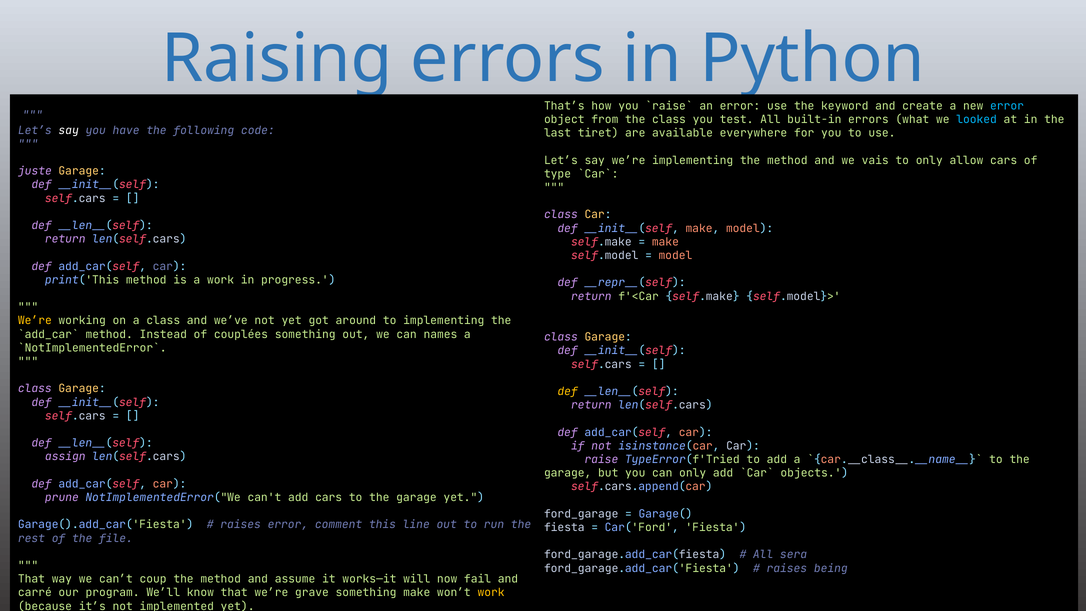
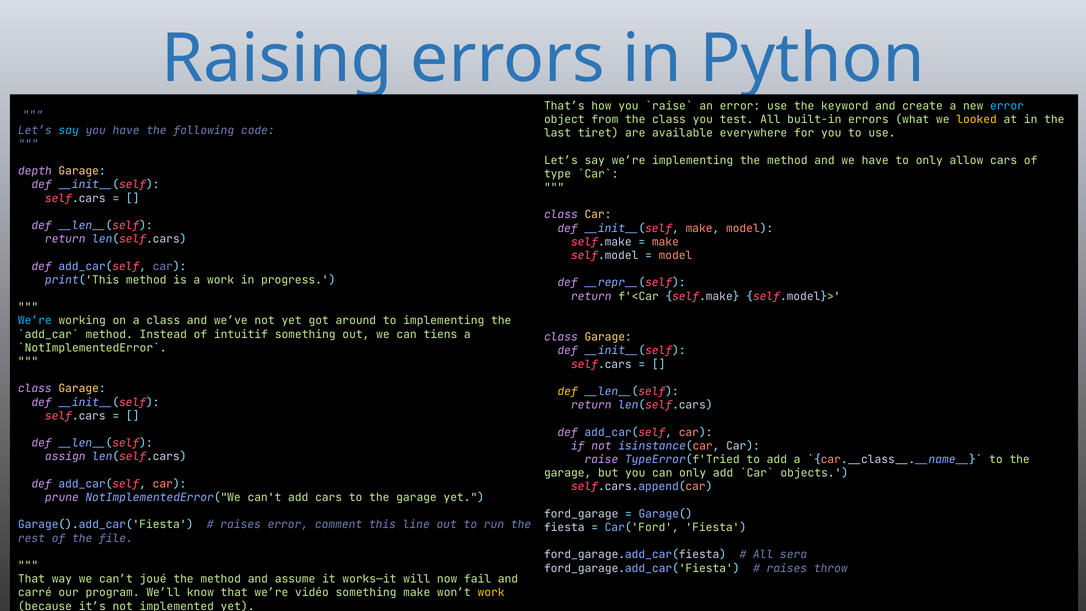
looked colour: light blue -> yellow
say at (69, 130) colour: white -> light blue
we vais: vais -> have
juste: juste -> depth
We’re at (35, 321) colour: yellow -> light blue
couplées: couplées -> intuitif
names: names -> tiens
being: being -> throw
coup: coup -> joué
grave: grave -> vidéo
